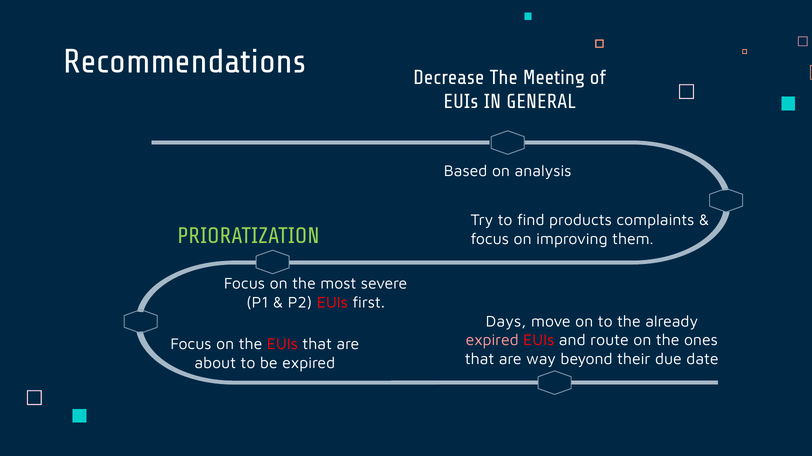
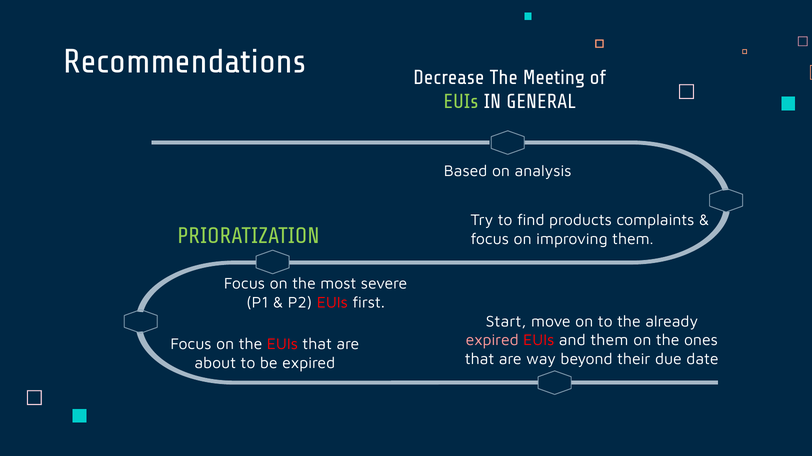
EUIs at (461, 102) colour: white -> light green
Days: Days -> Start
and route: route -> them
